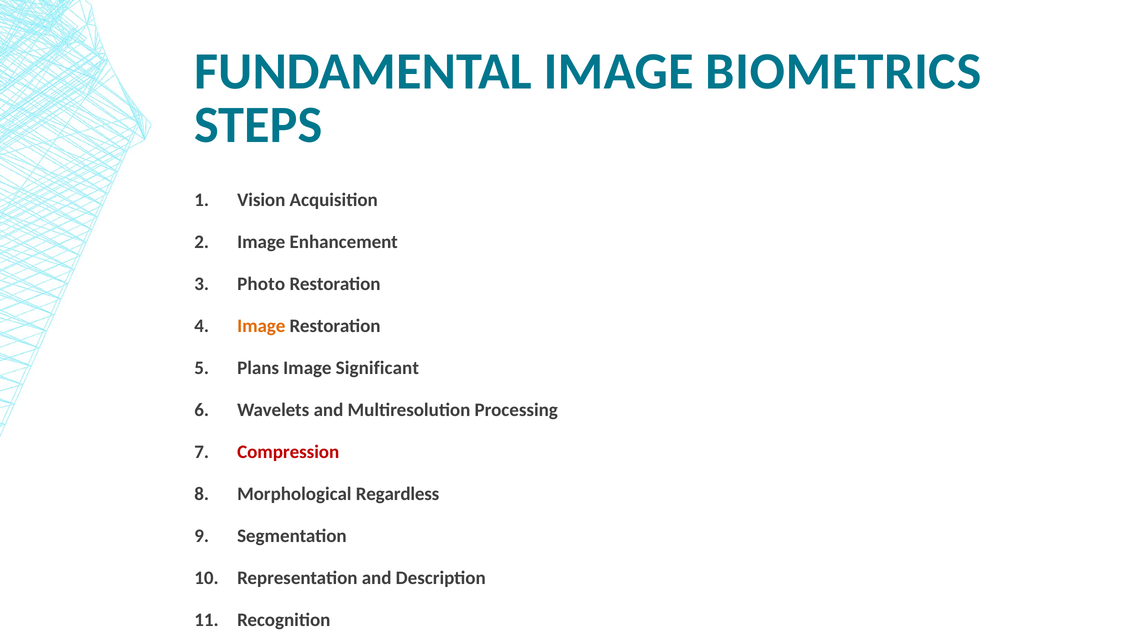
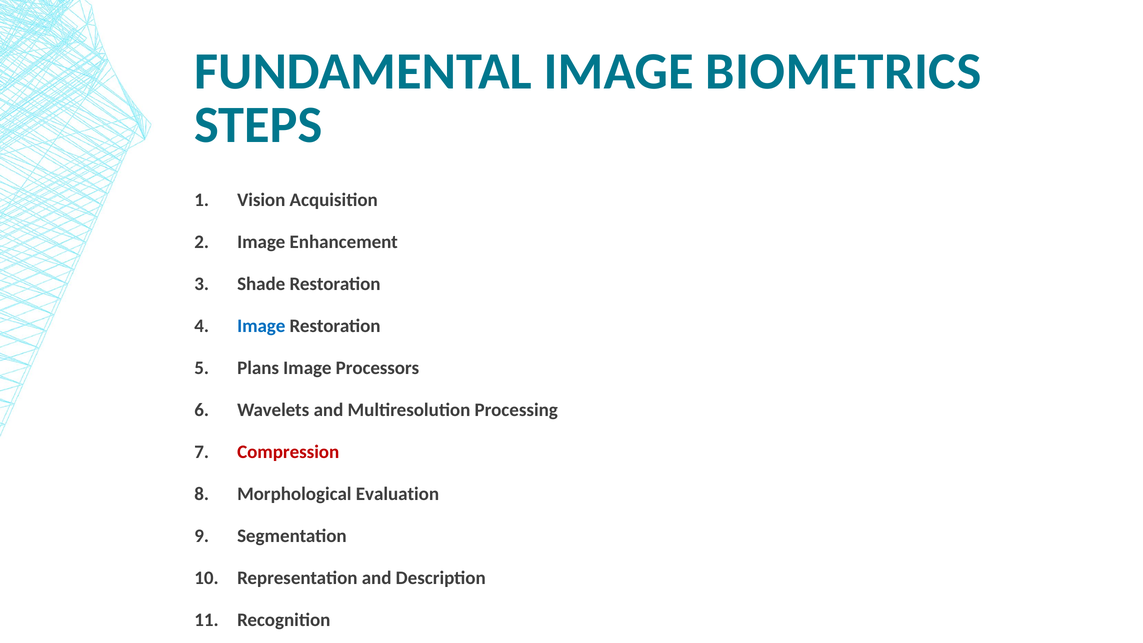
Photo: Photo -> Shade
Image at (261, 326) colour: orange -> blue
Significant: Significant -> Processors
Regardless: Regardless -> Evaluation
